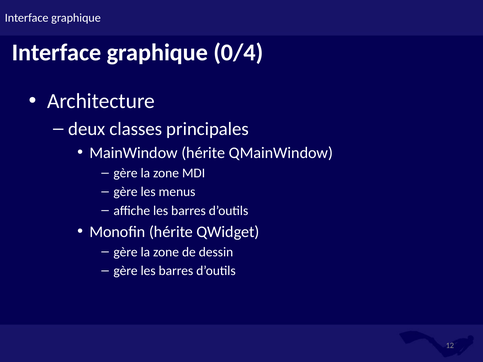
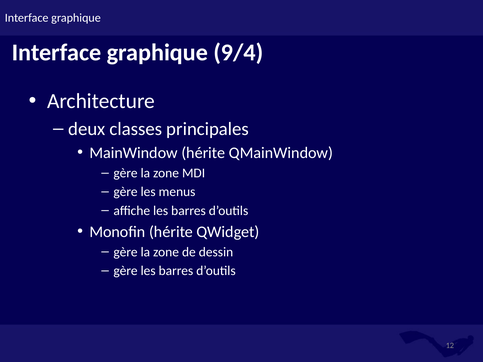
0/4: 0/4 -> 9/4
